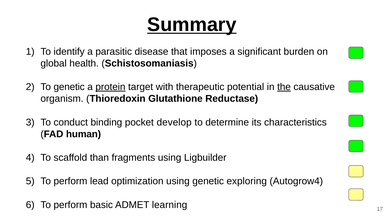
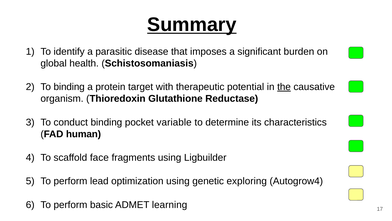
To genetic: genetic -> binding
protein underline: present -> none
develop: develop -> variable
than: than -> face
